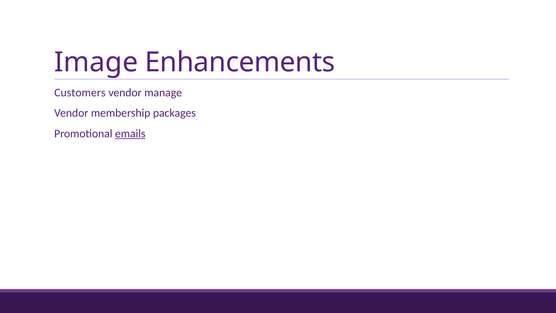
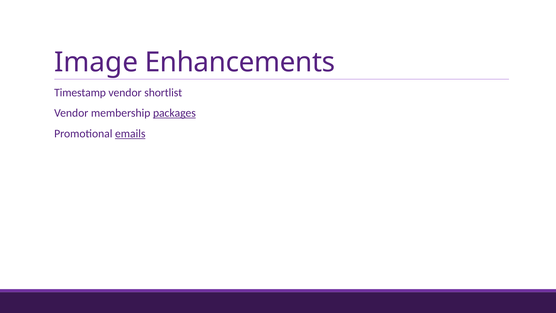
Customers: Customers -> Timestamp
manage: manage -> shortlist
packages underline: none -> present
